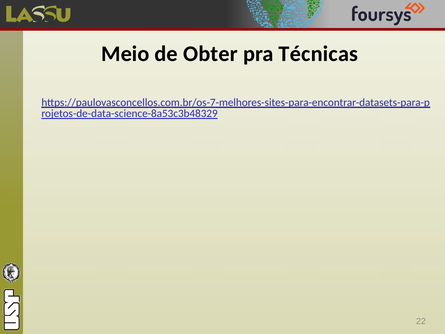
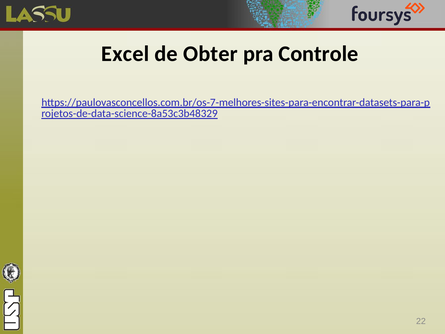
Meio: Meio -> Excel
Técnicas: Técnicas -> Controle
